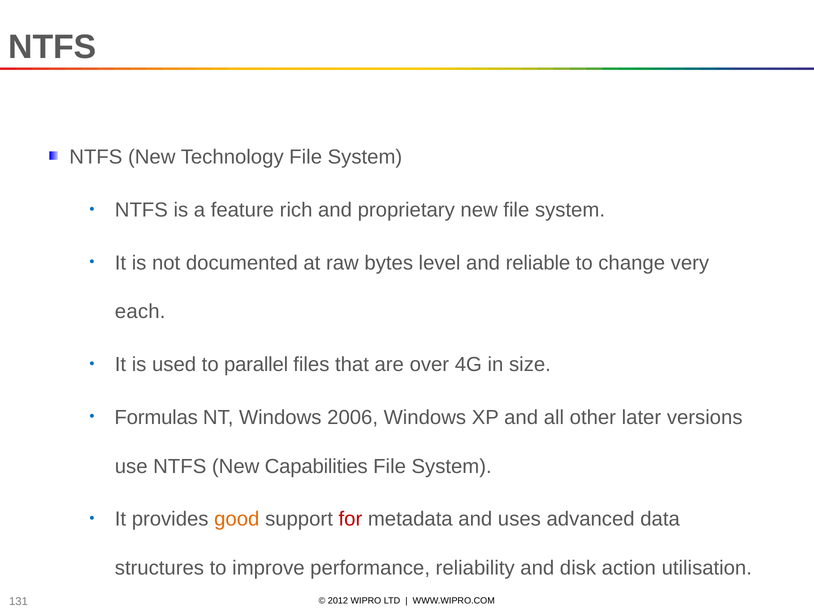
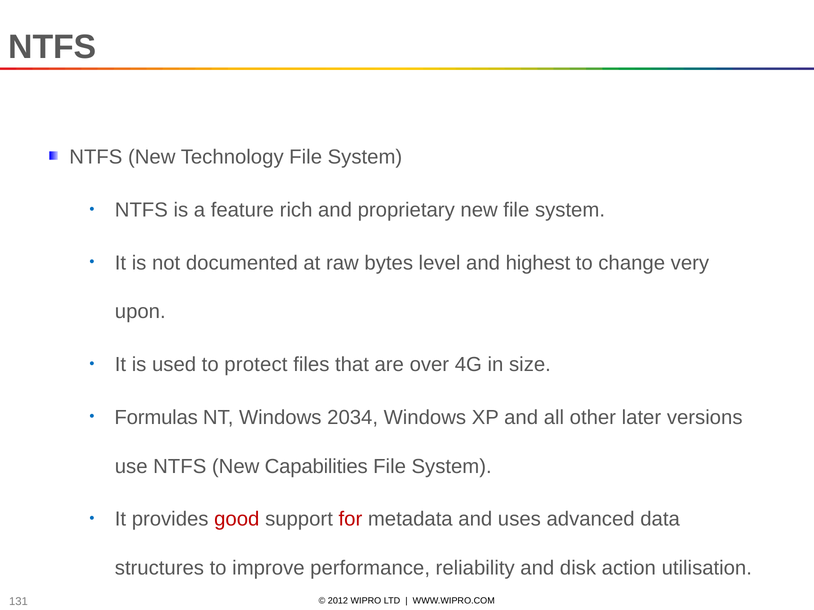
reliable: reliable -> highest
each: each -> upon
parallel: parallel -> protect
2006: 2006 -> 2034
good colour: orange -> red
